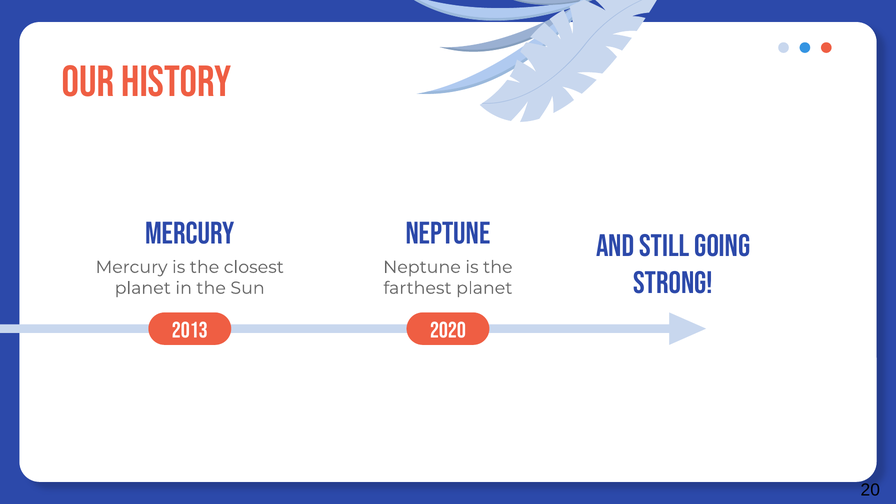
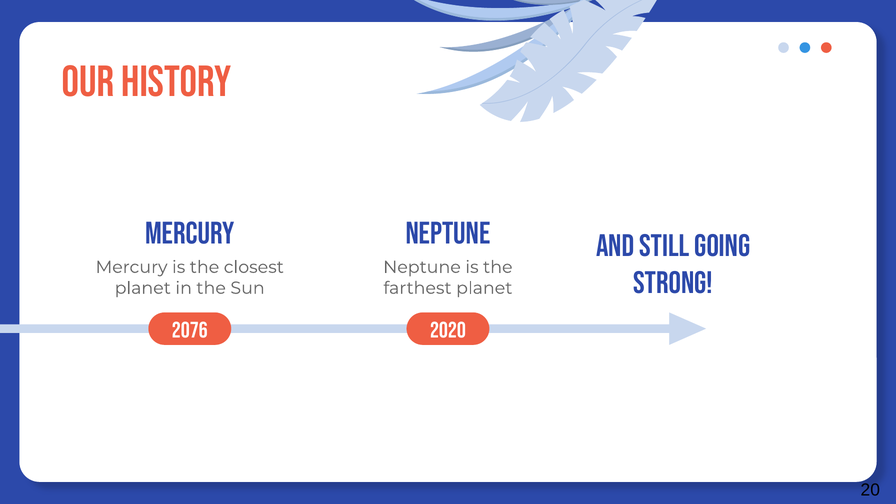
2013: 2013 -> 2076
